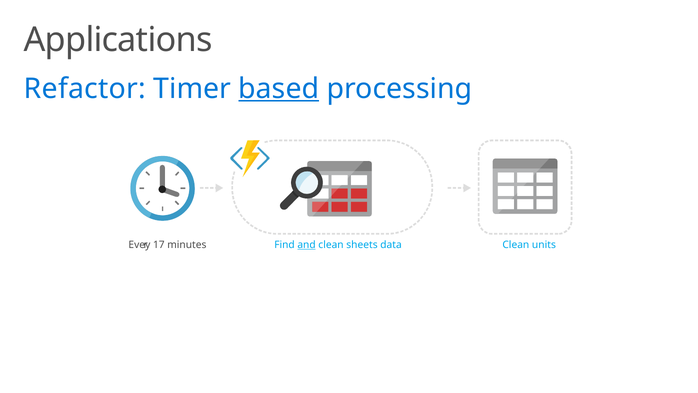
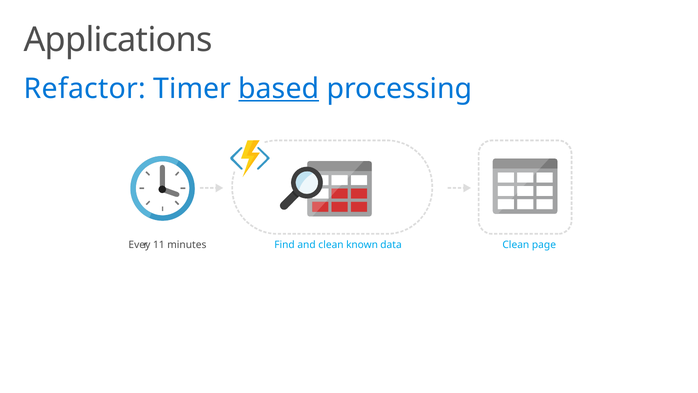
17: 17 -> 11
and underline: present -> none
sheets: sheets -> known
units: units -> page
